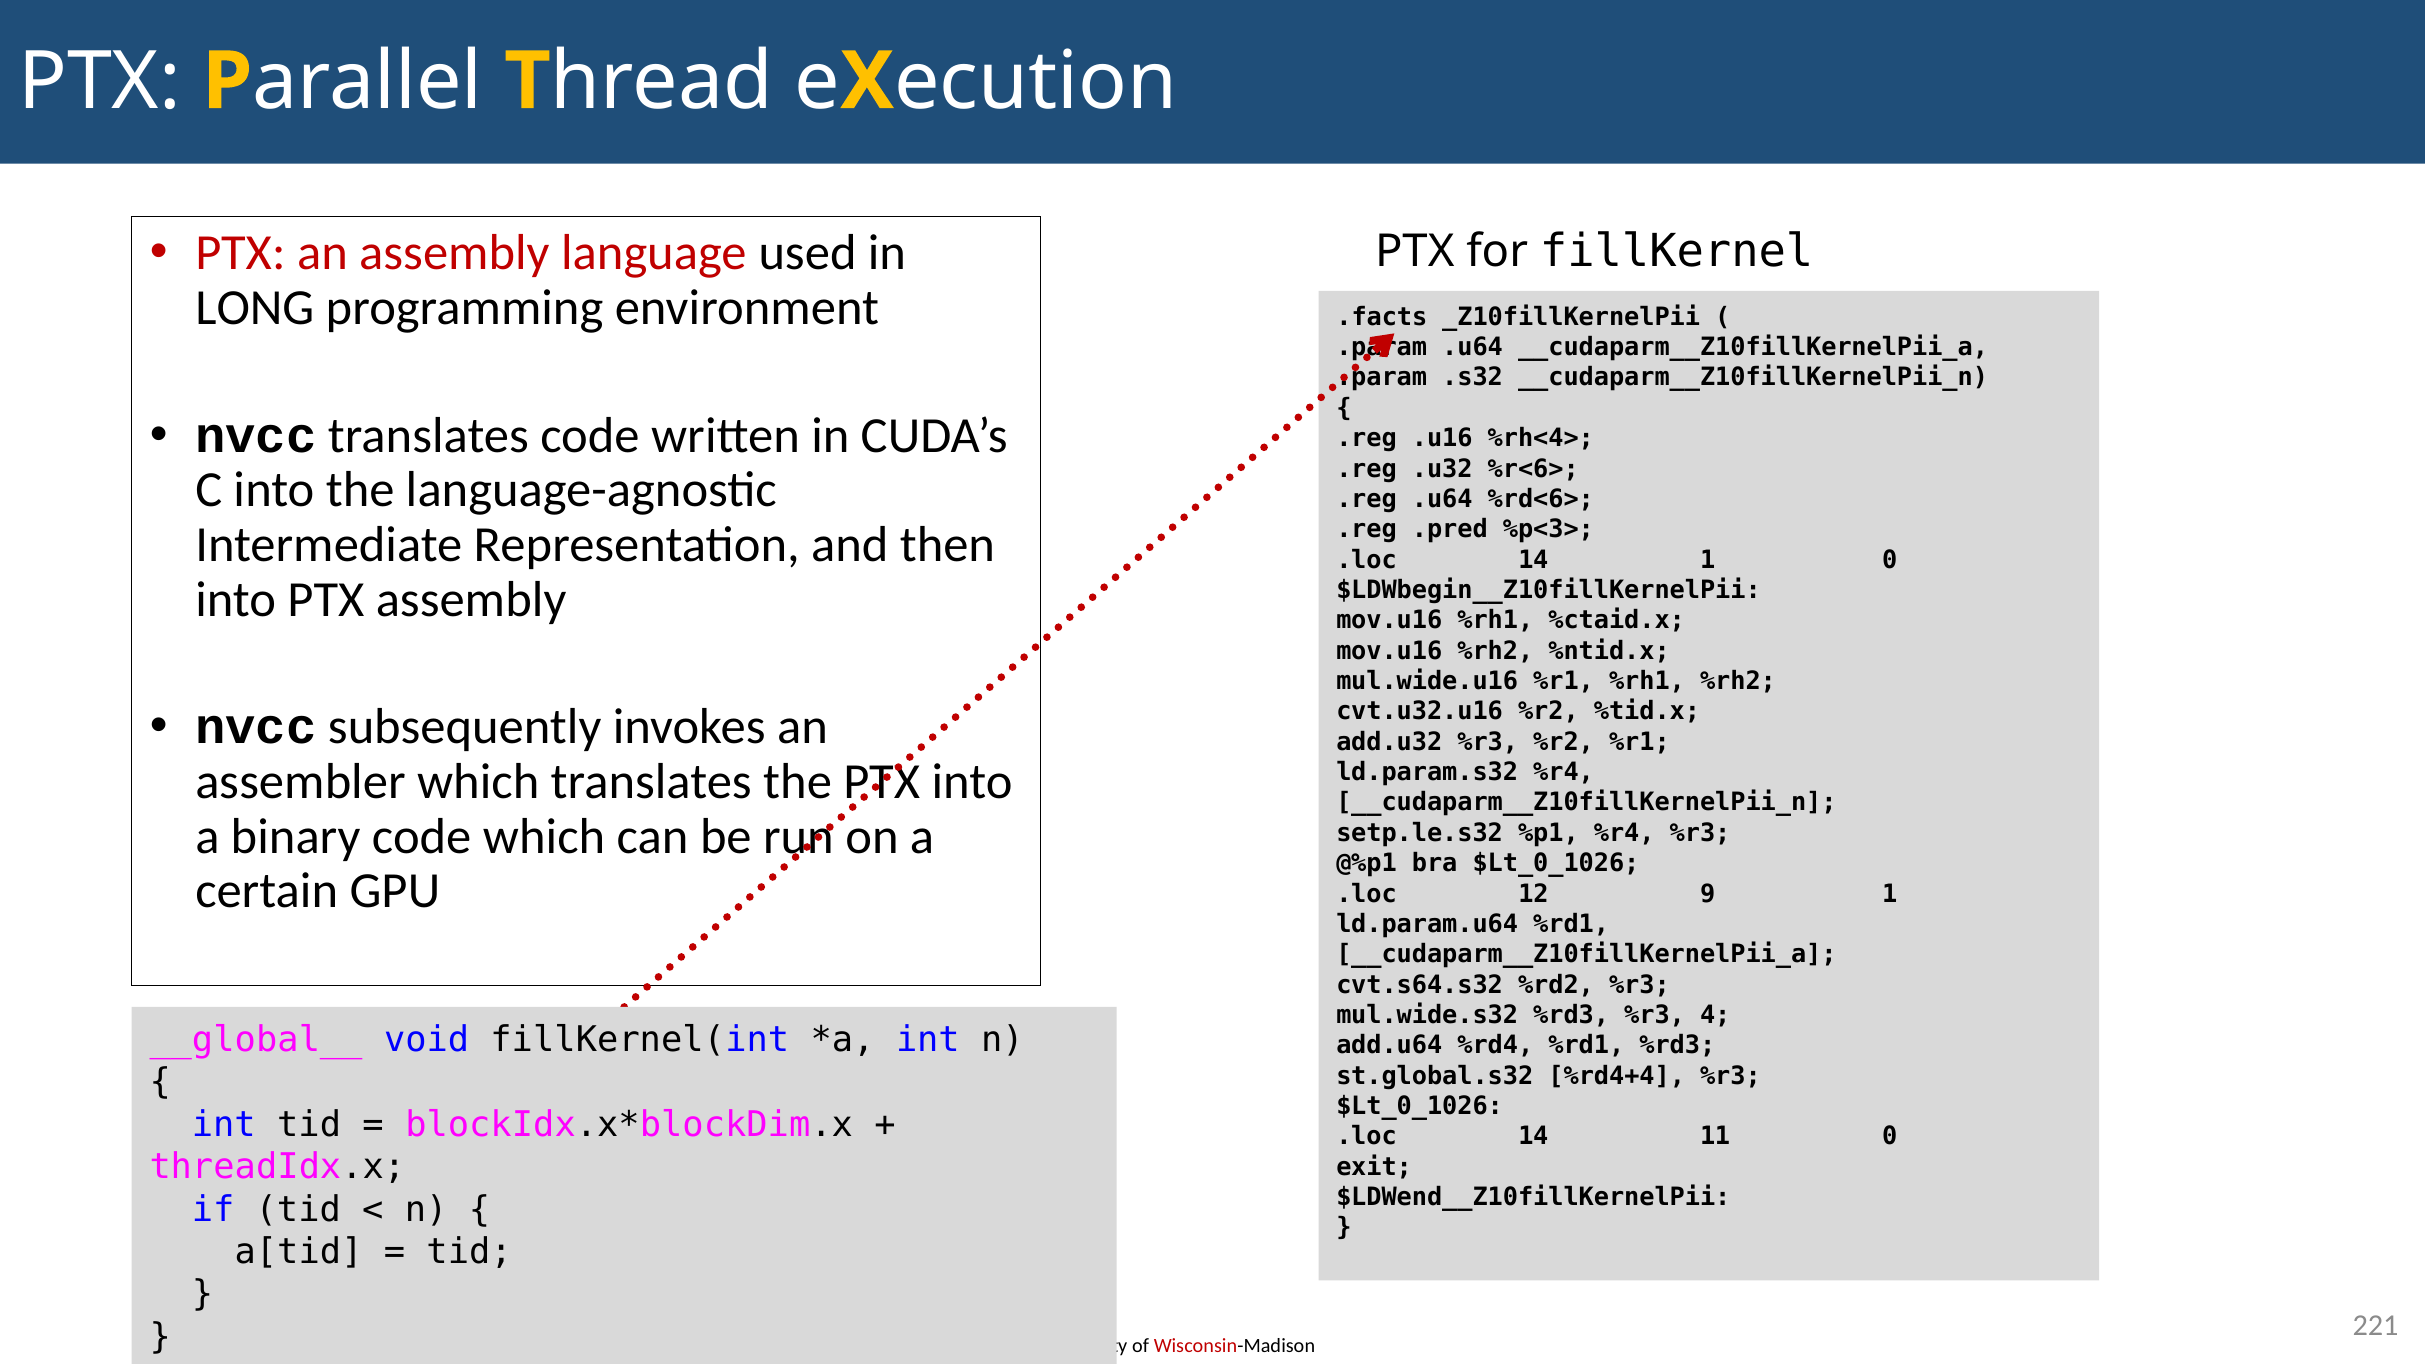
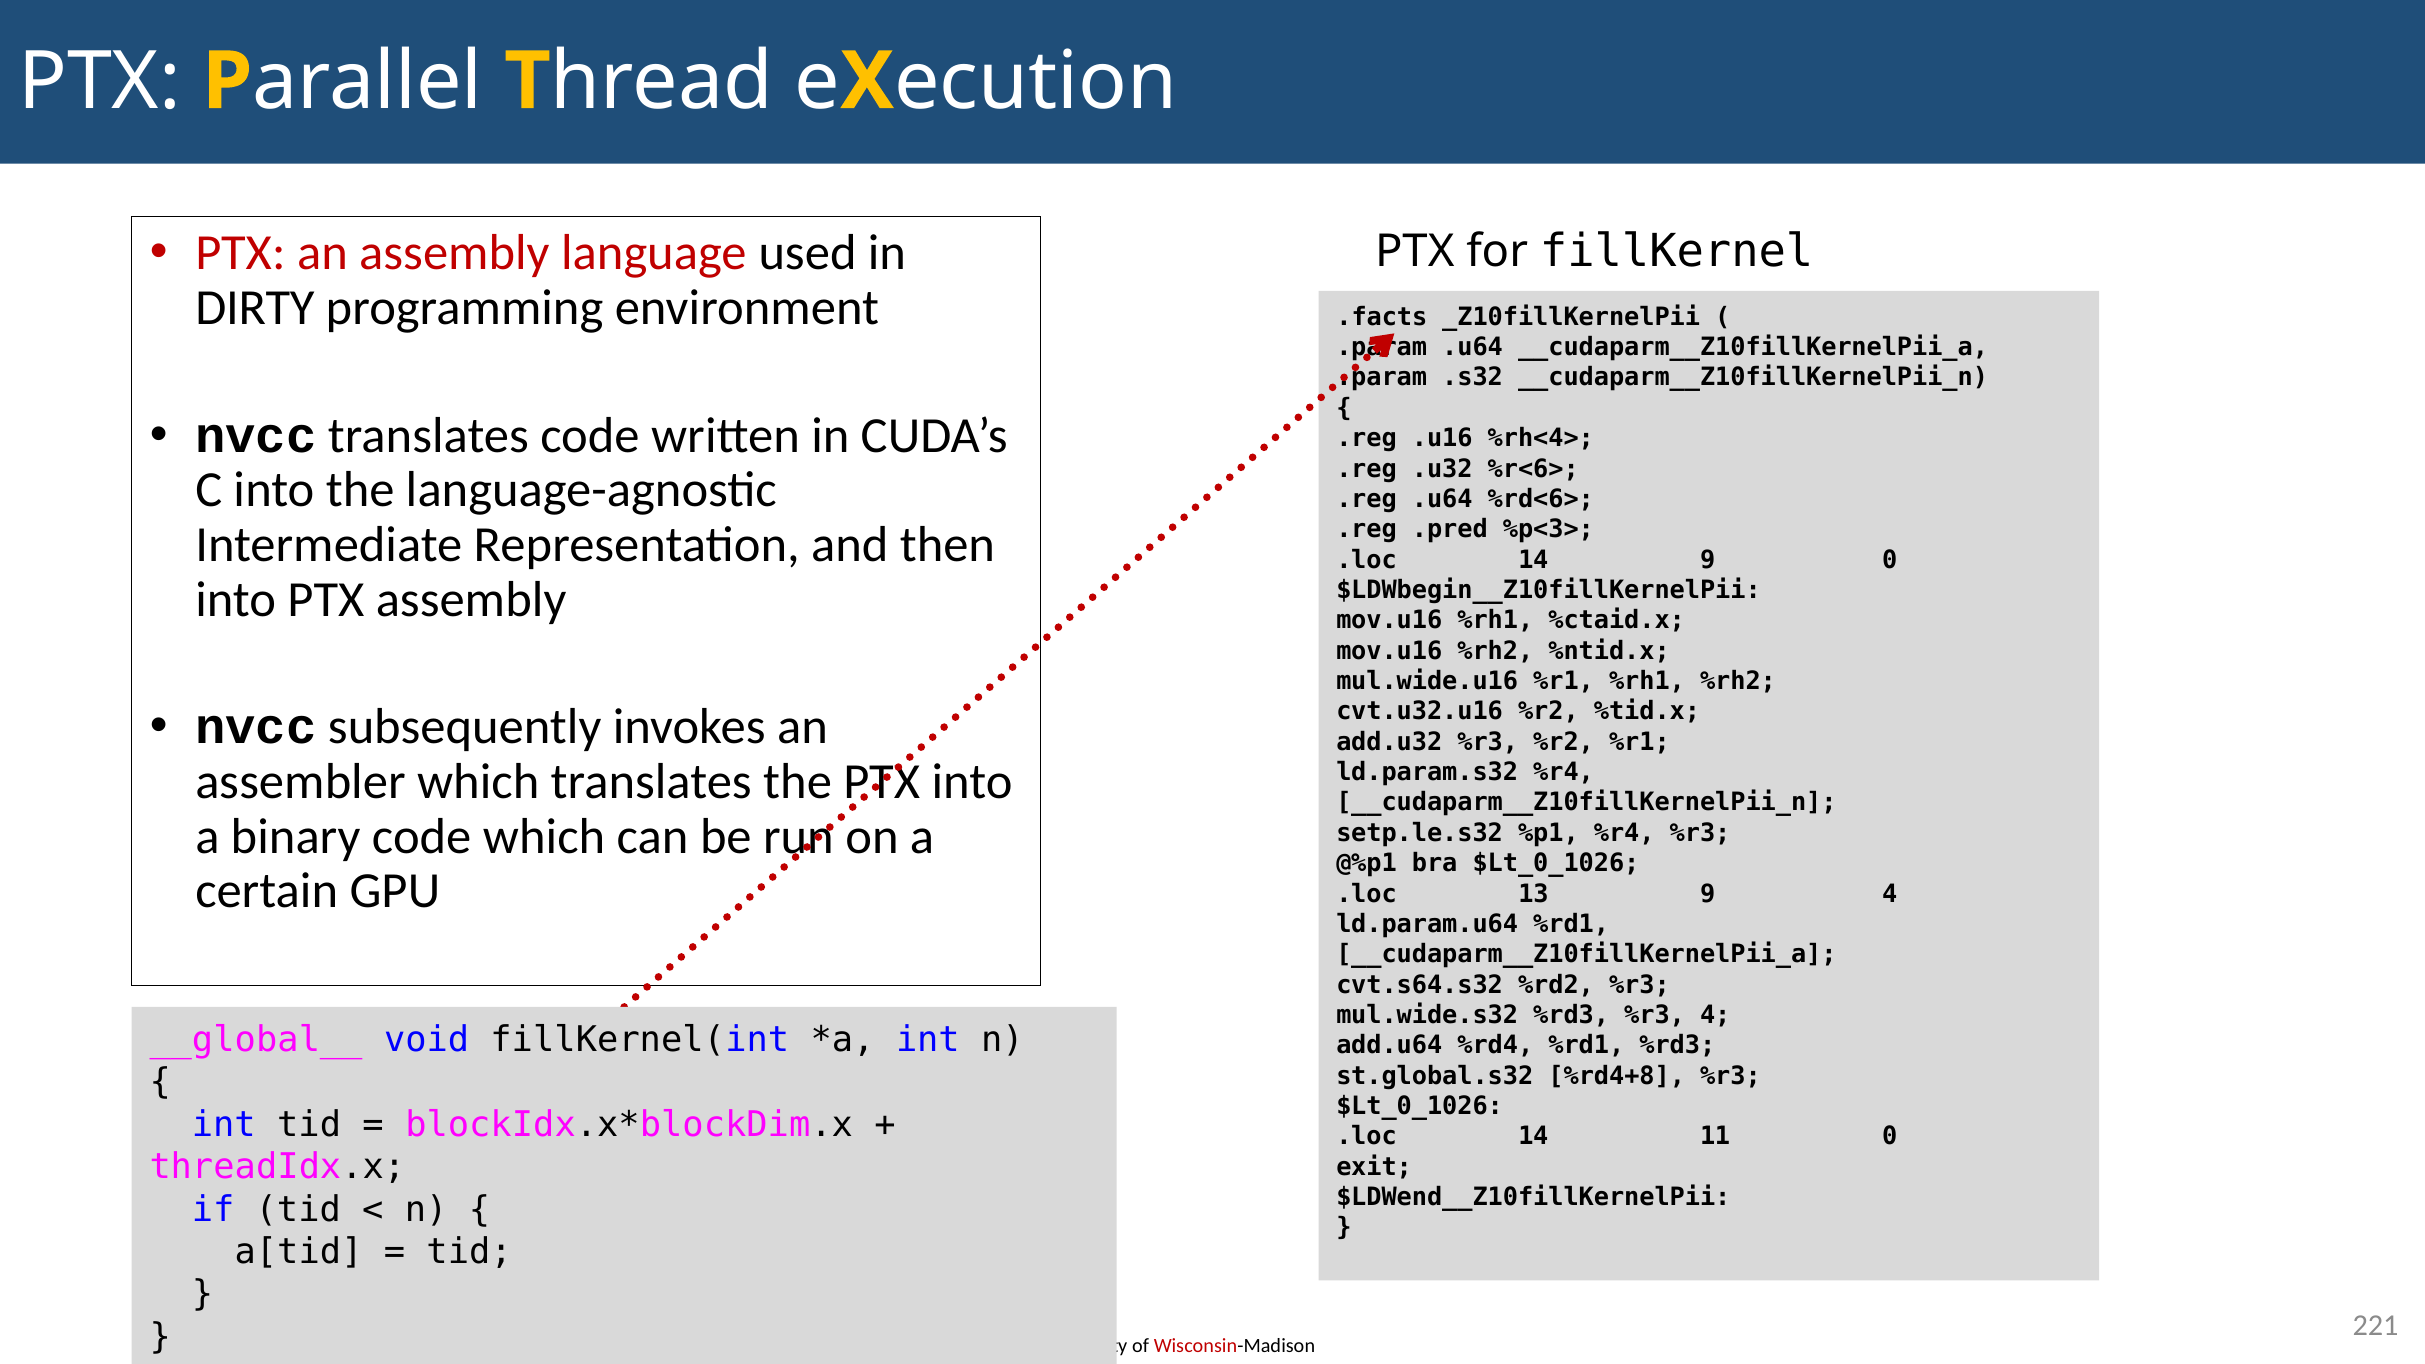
LONG: LONG -> DIRTY
14 1: 1 -> 9
12: 12 -> 13
9 1: 1 -> 4
%rd4+4: %rd4+4 -> %rd4+8
